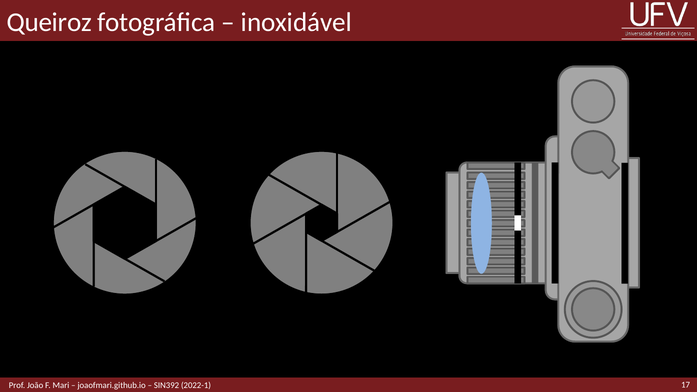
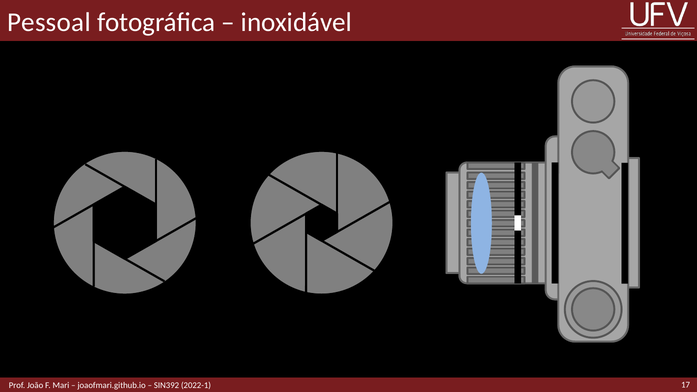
Queiroz: Queiroz -> Pessoal
